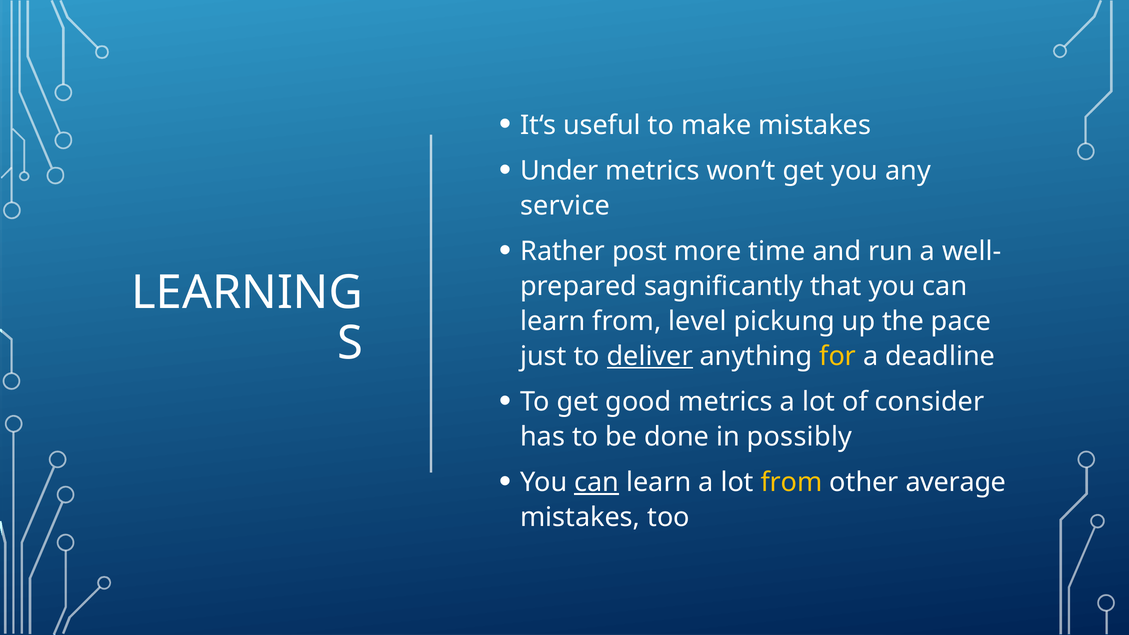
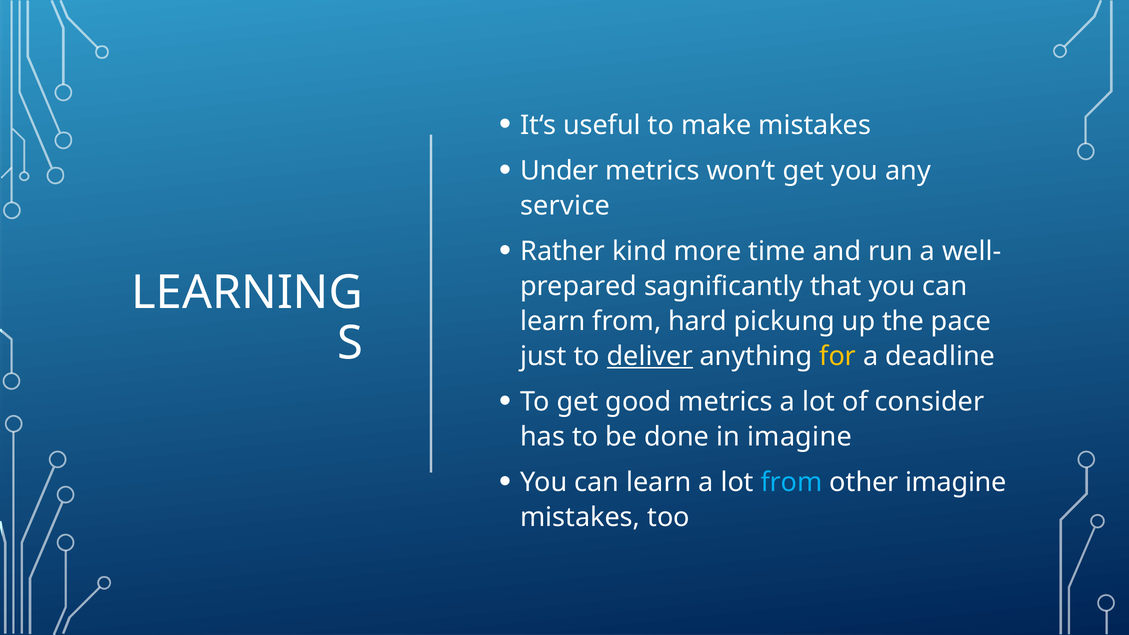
post: post -> kind
level: level -> hard
in possibly: possibly -> imagine
can at (597, 482) underline: present -> none
from at (792, 482) colour: yellow -> light blue
other average: average -> imagine
